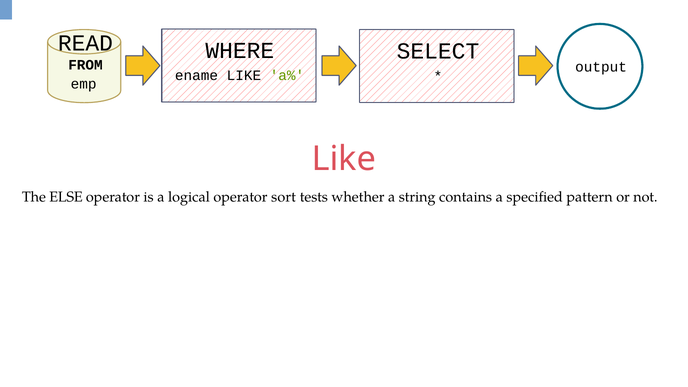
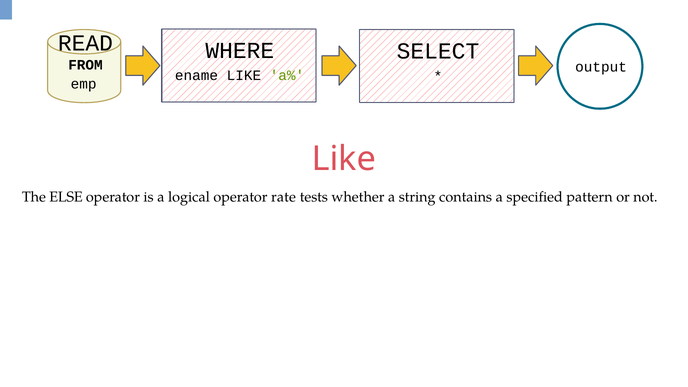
sort: sort -> rate
